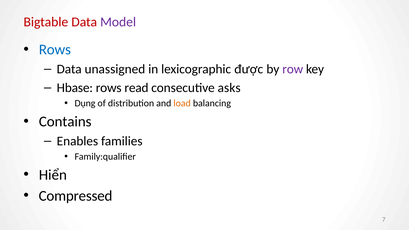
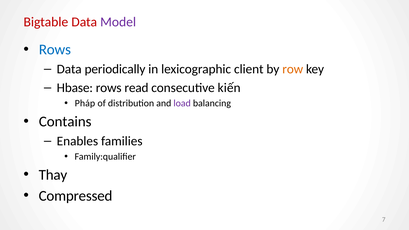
unassigned: unassigned -> periodically
được: được -> client
row colour: purple -> orange
asks: asks -> kiến
Dụng: Dụng -> Pháp
load colour: orange -> purple
Hiển: Hiển -> Thay
